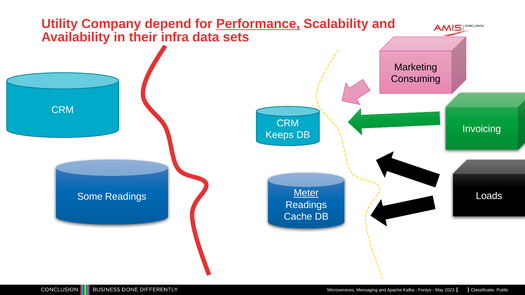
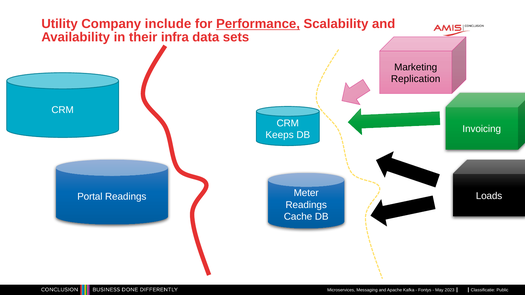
depend: depend -> include
Consuming: Consuming -> Replication
Meter underline: present -> none
Some: Some -> Portal
